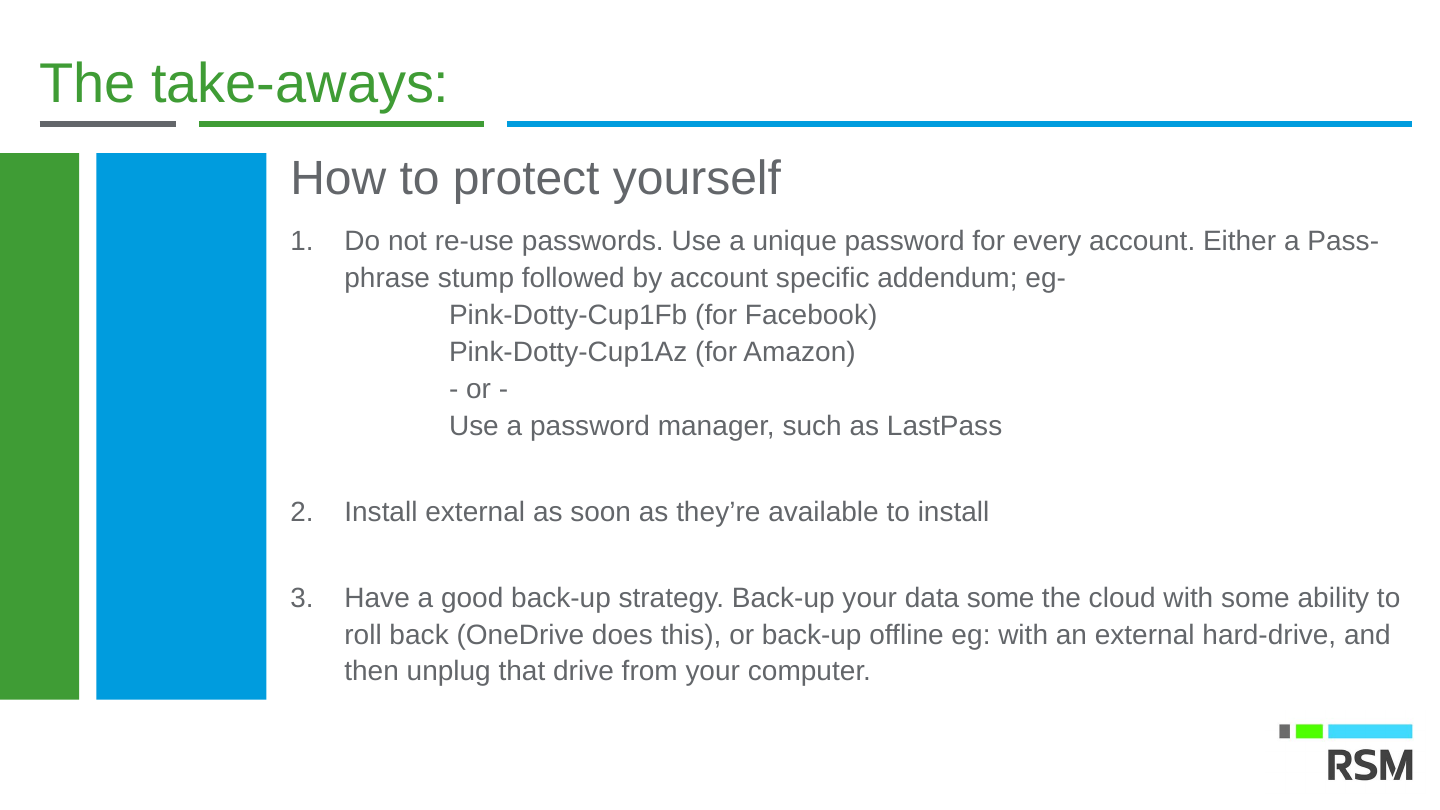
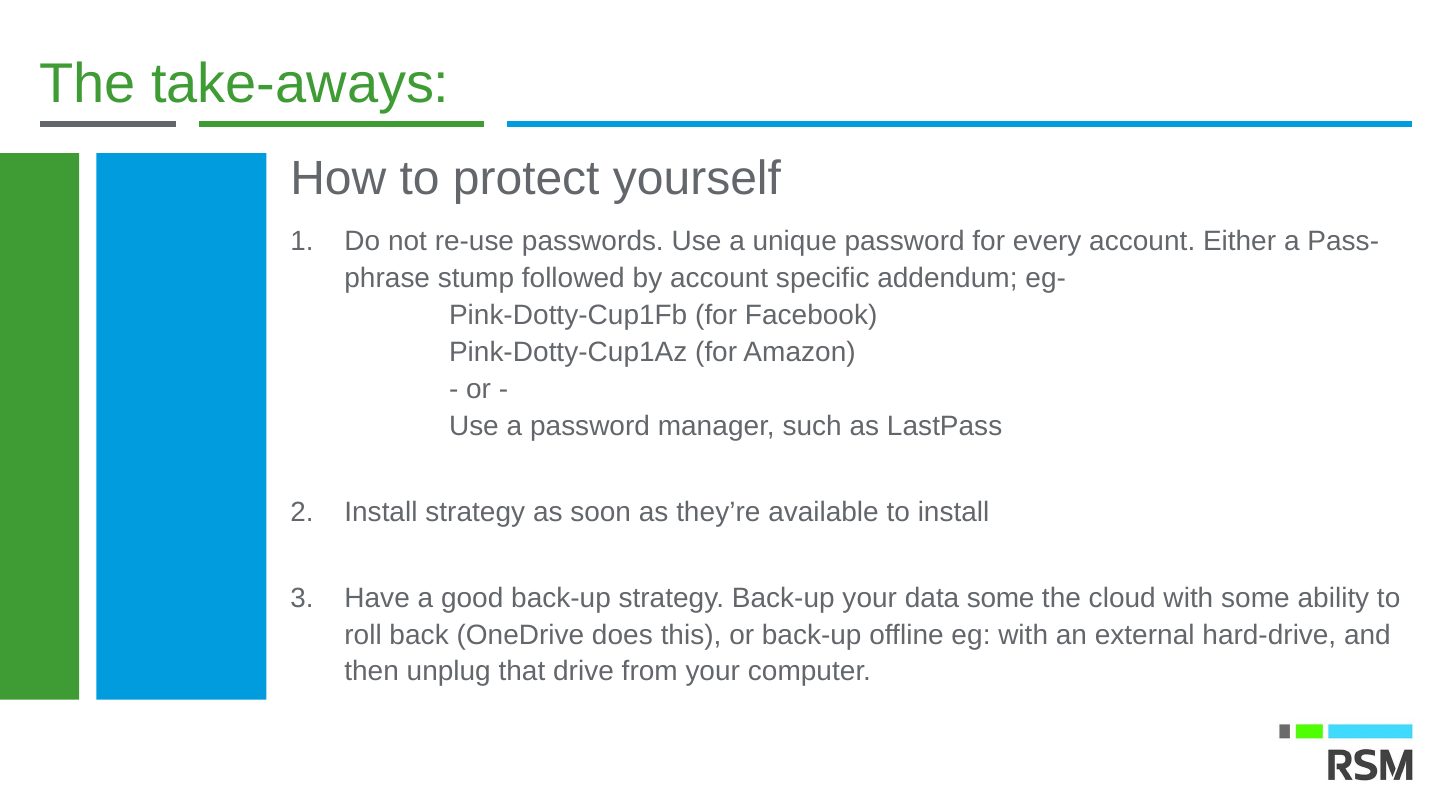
Install external: external -> strategy
